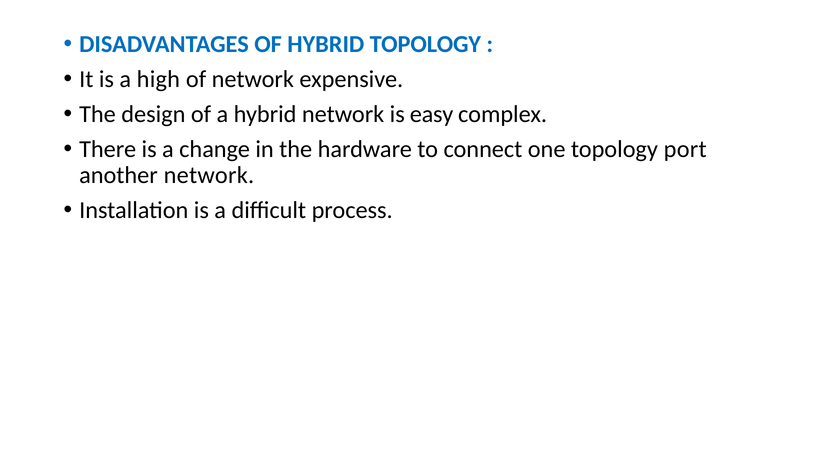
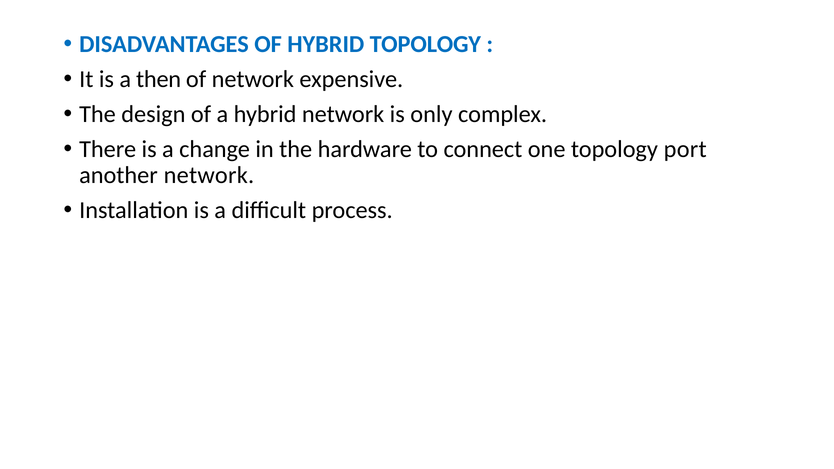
high: high -> then
easy: easy -> only
